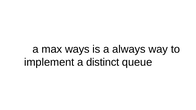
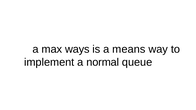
always: always -> means
distinct: distinct -> normal
